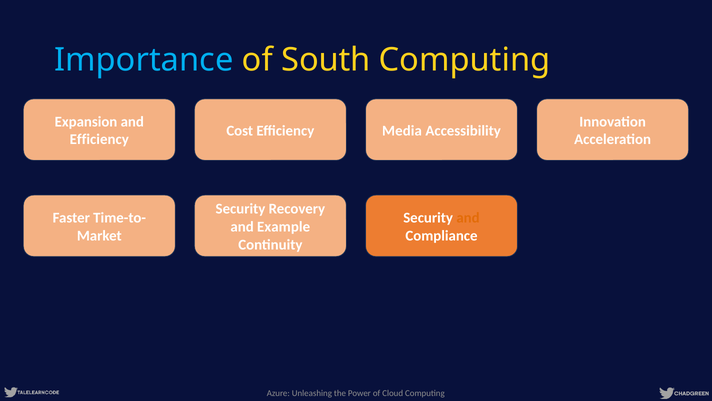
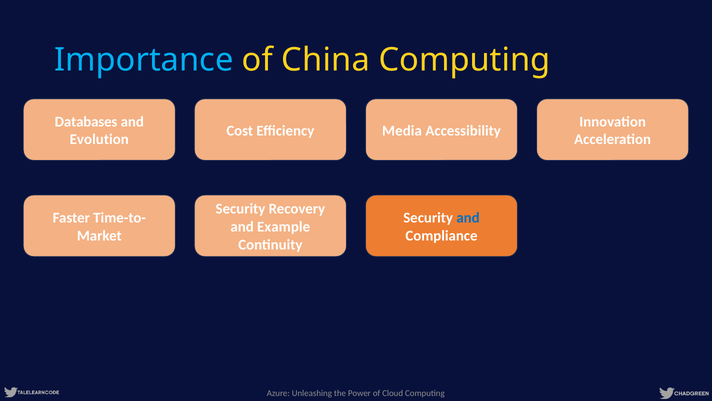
South: South -> China
Expansion: Expansion -> Databases
Efficiency at (99, 139): Efficiency -> Evolution
and at (468, 218) colour: orange -> blue
